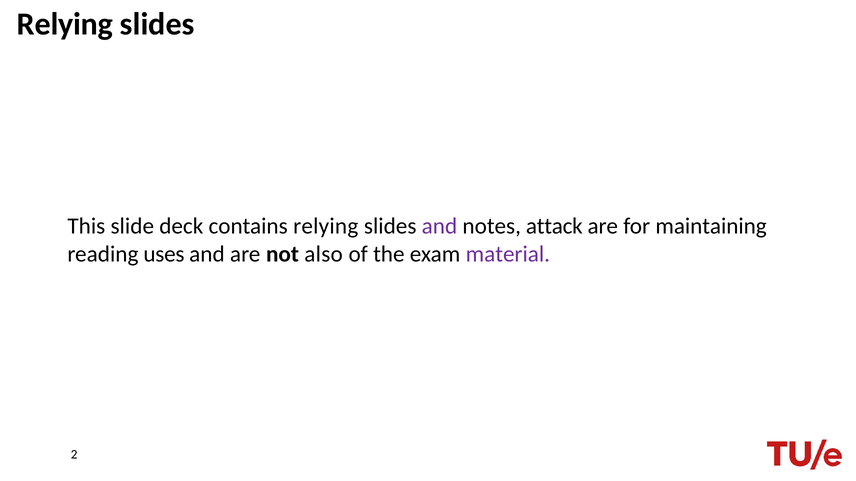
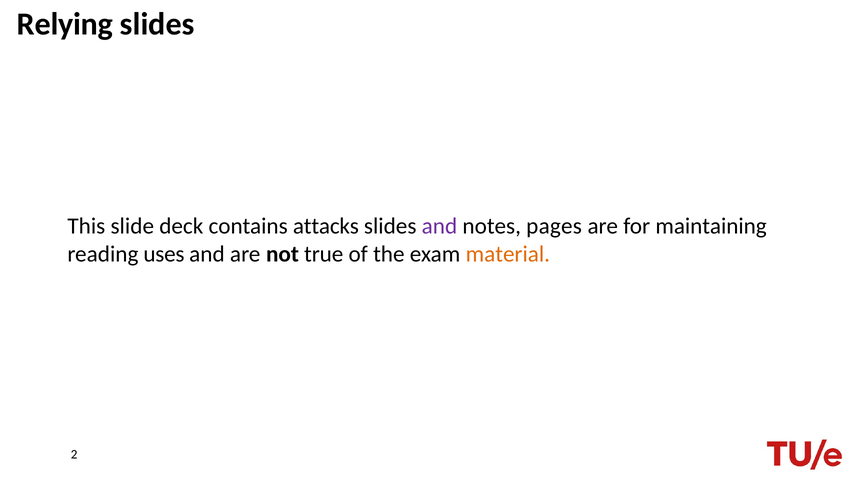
contains relying: relying -> attacks
attack: attack -> pages
also: also -> true
material colour: purple -> orange
